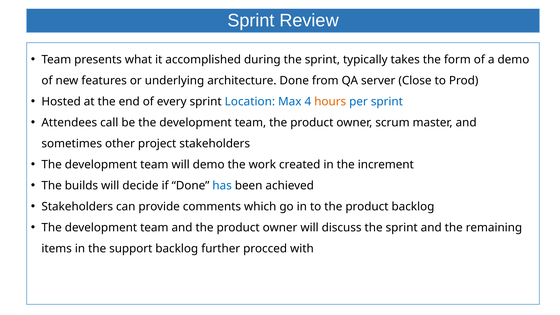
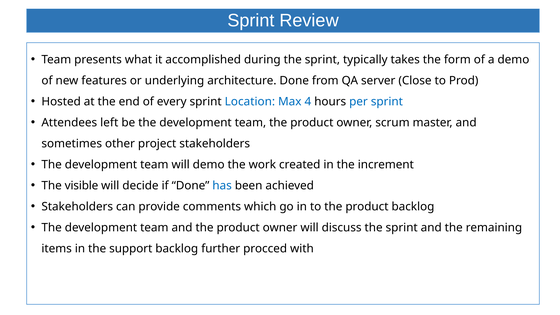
hours colour: orange -> black
call: call -> left
builds: builds -> visible
